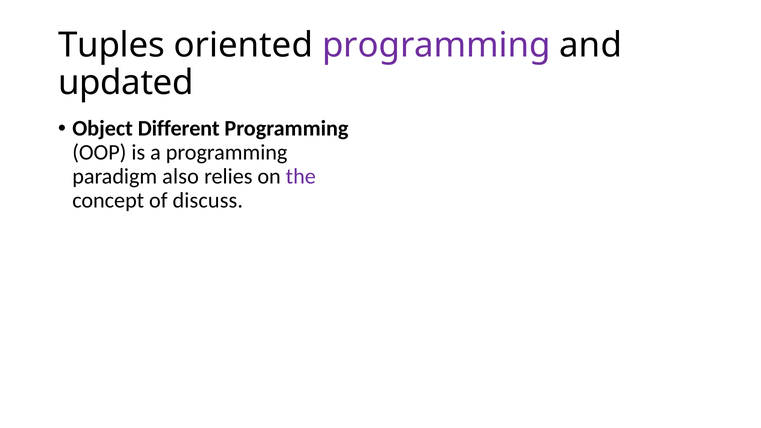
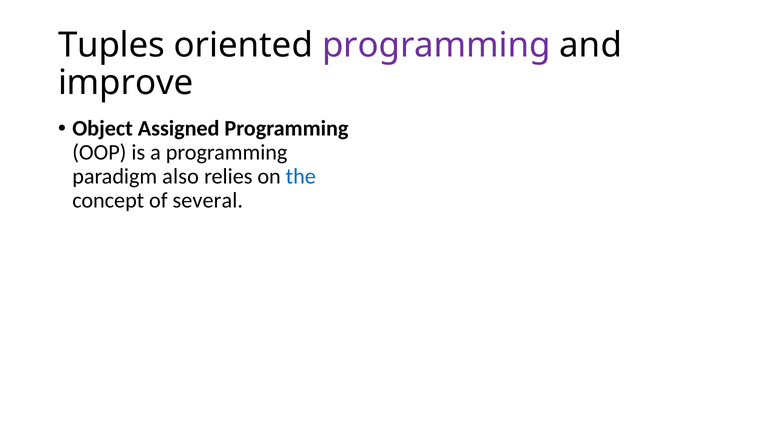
updated: updated -> improve
Different: Different -> Assigned
the colour: purple -> blue
discuss: discuss -> several
